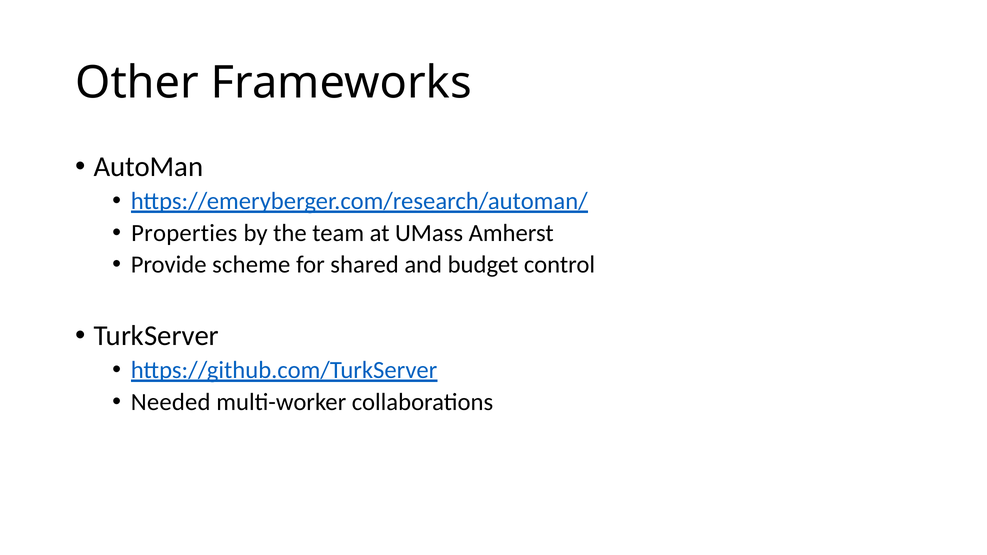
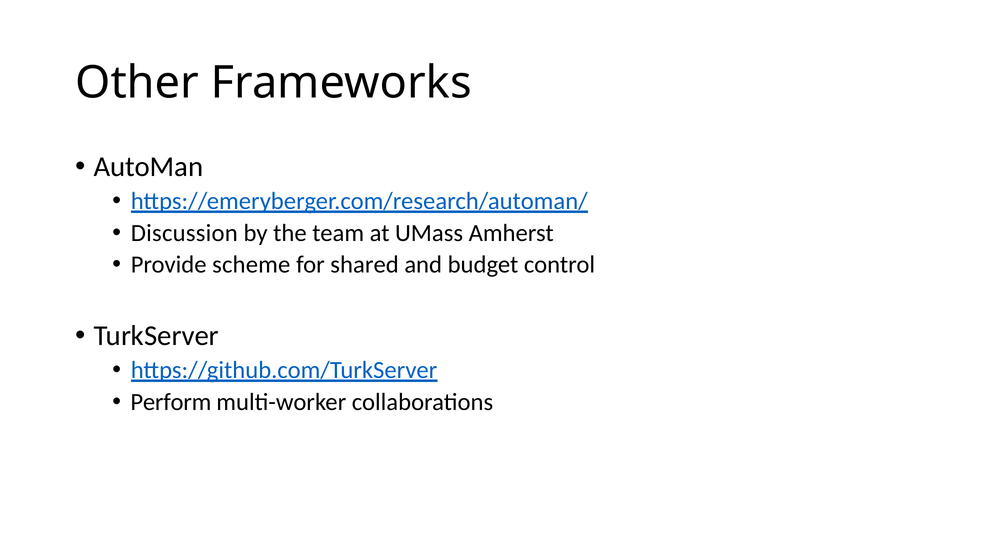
Properties: Properties -> Discussion
Needed: Needed -> Perform
